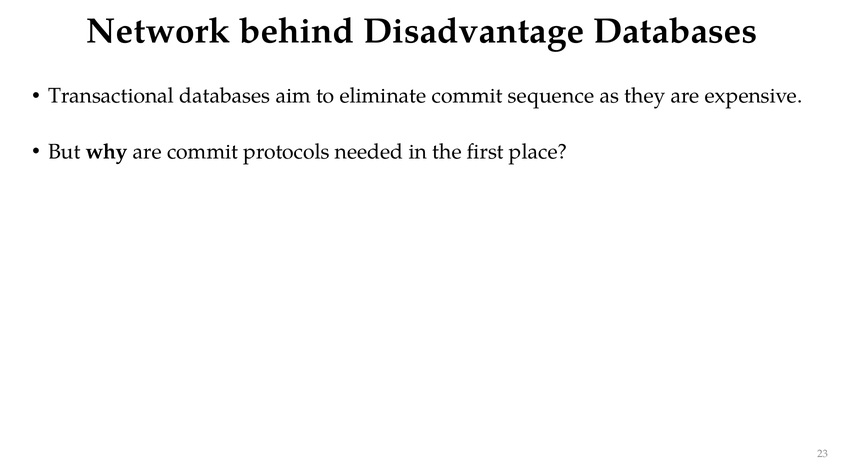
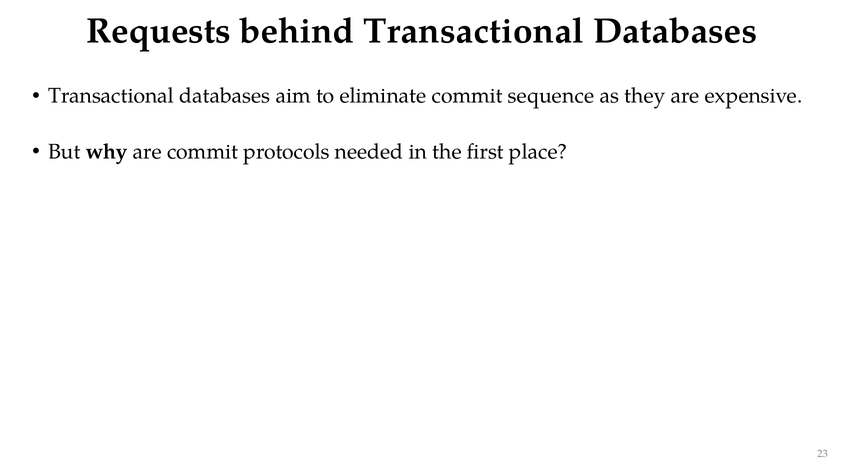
Network: Network -> Requests
behind Disadvantage: Disadvantage -> Transactional
